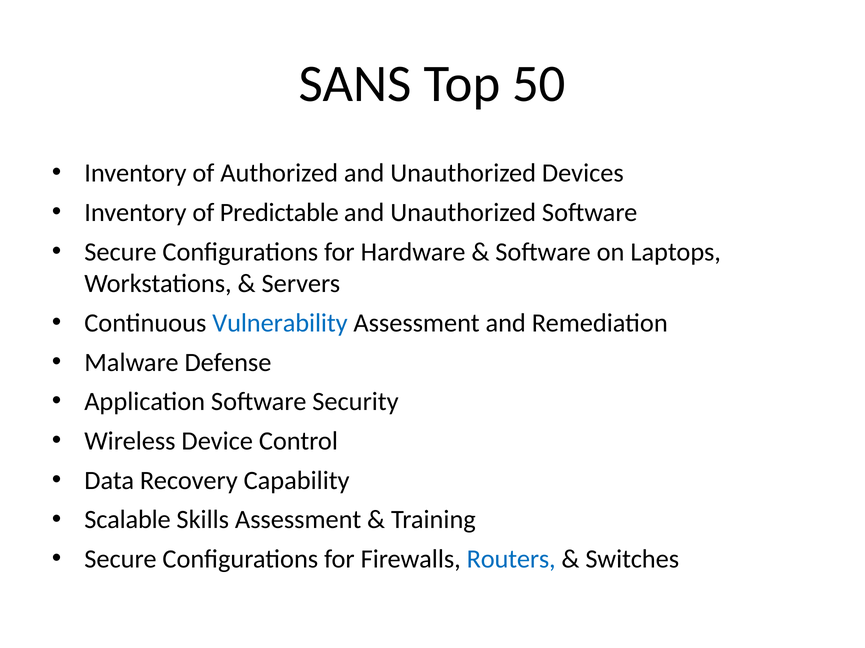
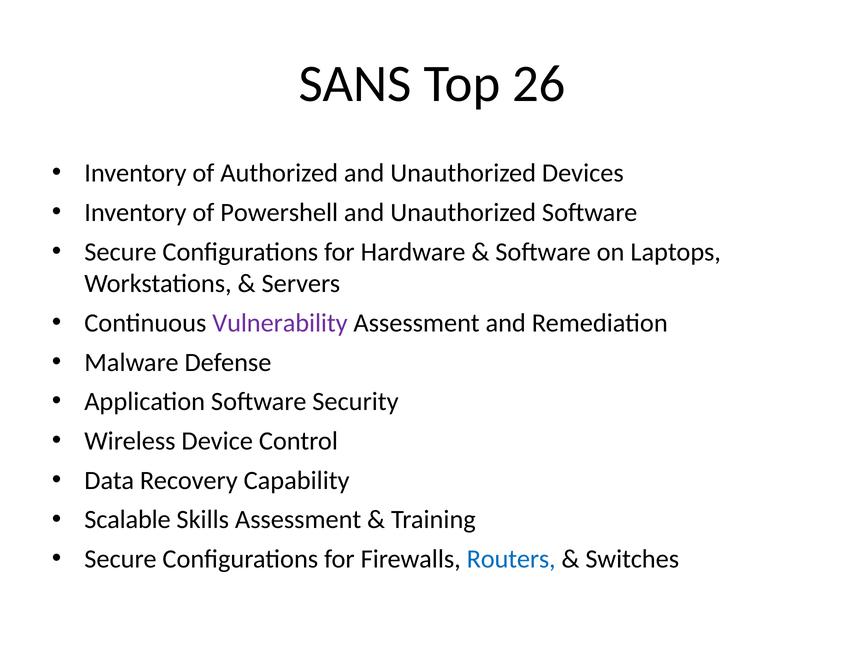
50: 50 -> 26
Predictable: Predictable -> Powershell
Vulnerability colour: blue -> purple
